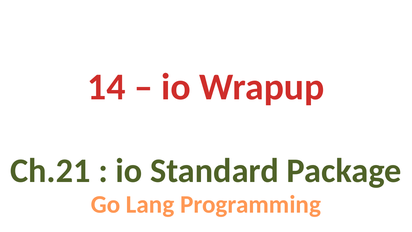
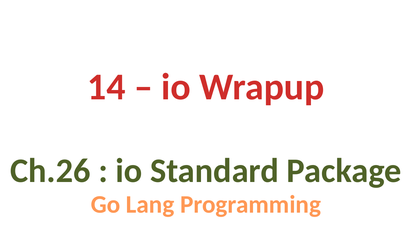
Ch.21: Ch.21 -> Ch.26
